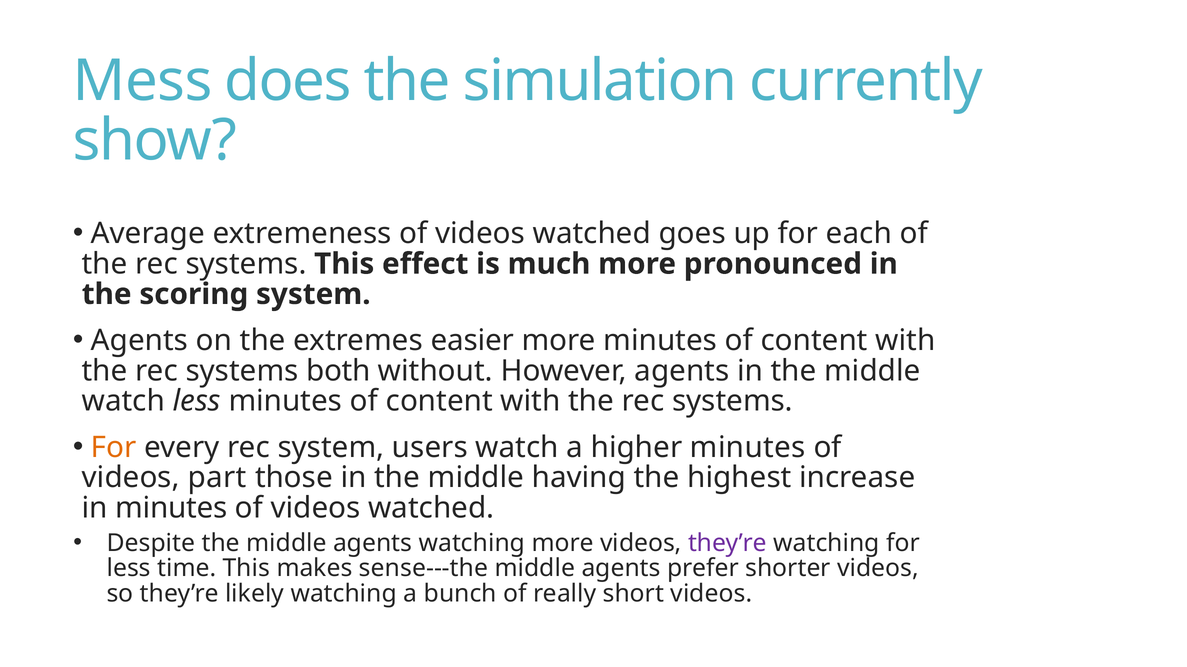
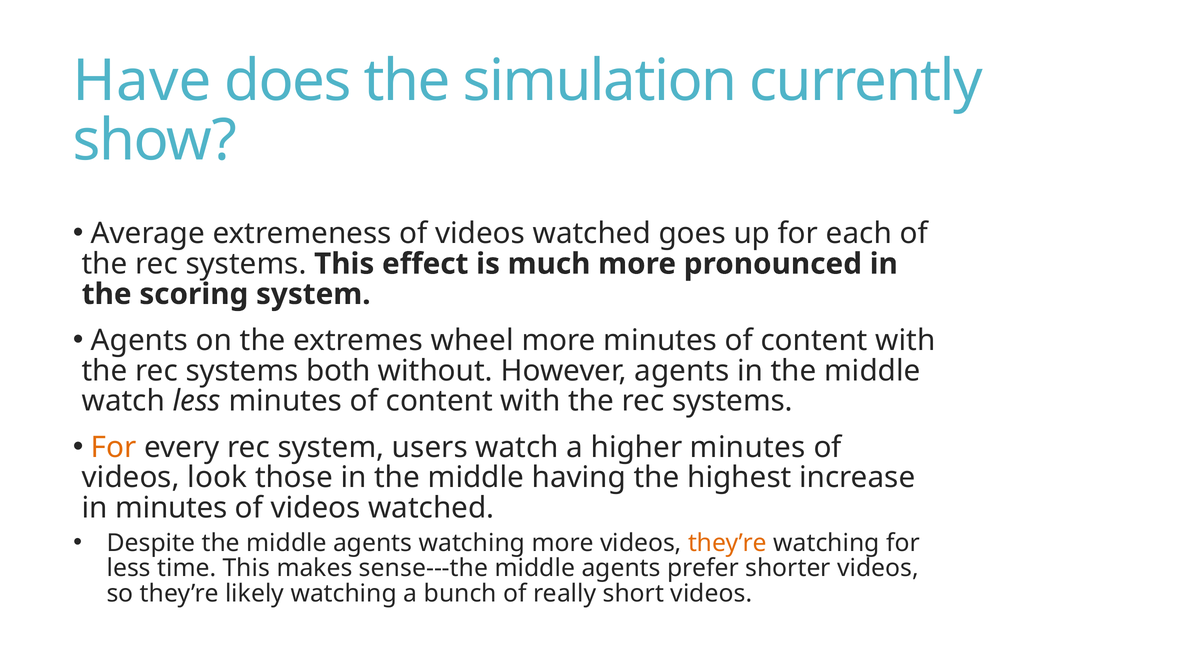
Mess: Mess -> Have
easier: easier -> wheel
part: part -> look
they’re at (727, 544) colour: purple -> orange
